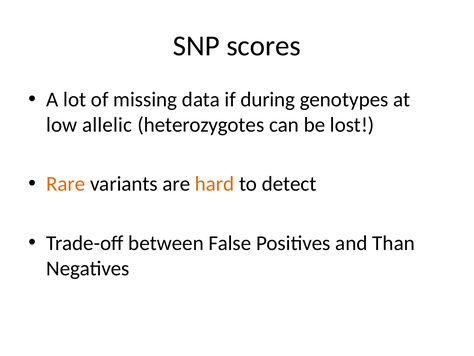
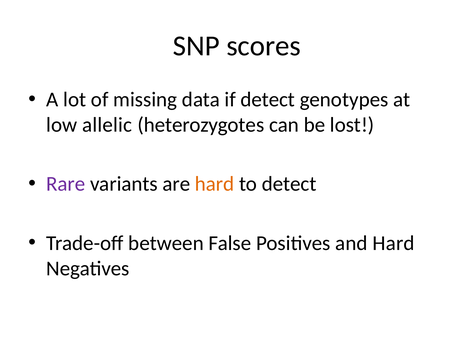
if during: during -> detect
Rare colour: orange -> purple
and Than: Than -> Hard
